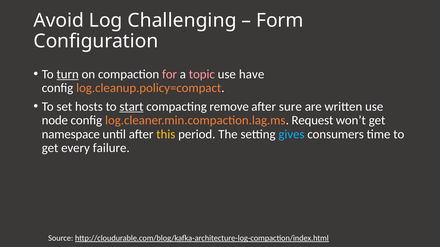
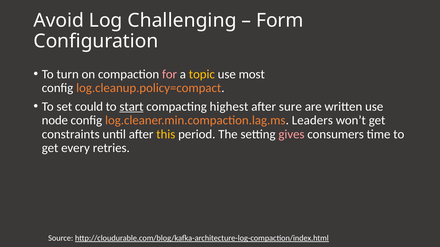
turn underline: present -> none
topic colour: pink -> yellow
have: have -> most
hosts: hosts -> could
remove: remove -> highest
Request: Request -> Leaders
namespace: namespace -> constraints
gives colour: light blue -> pink
failure: failure -> retries
